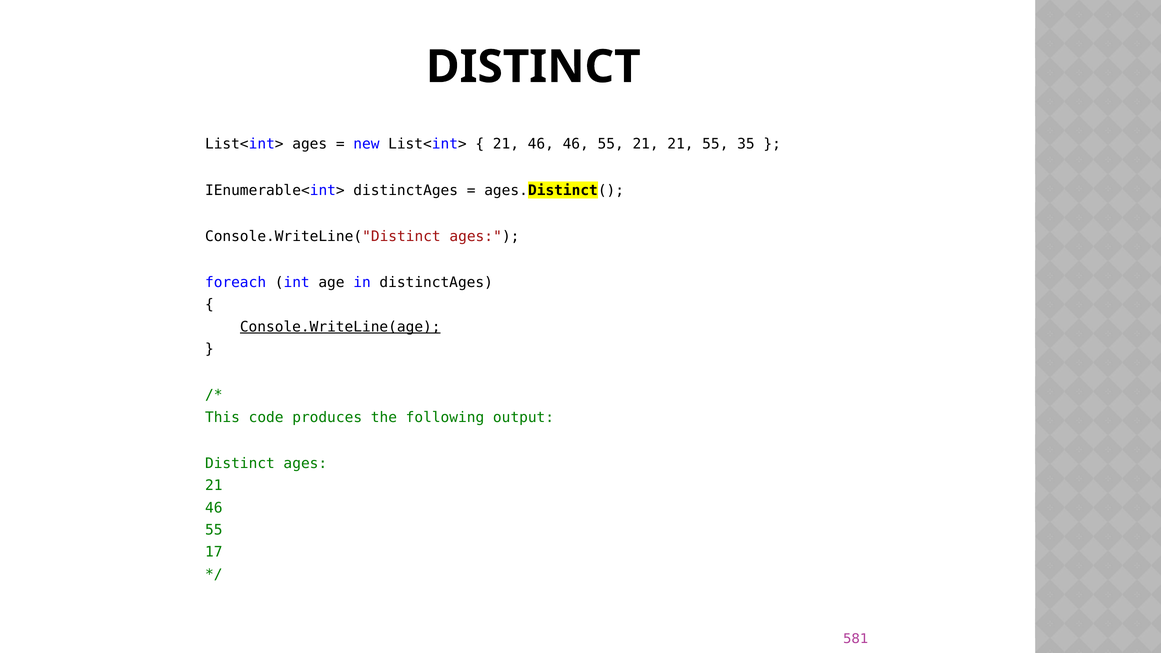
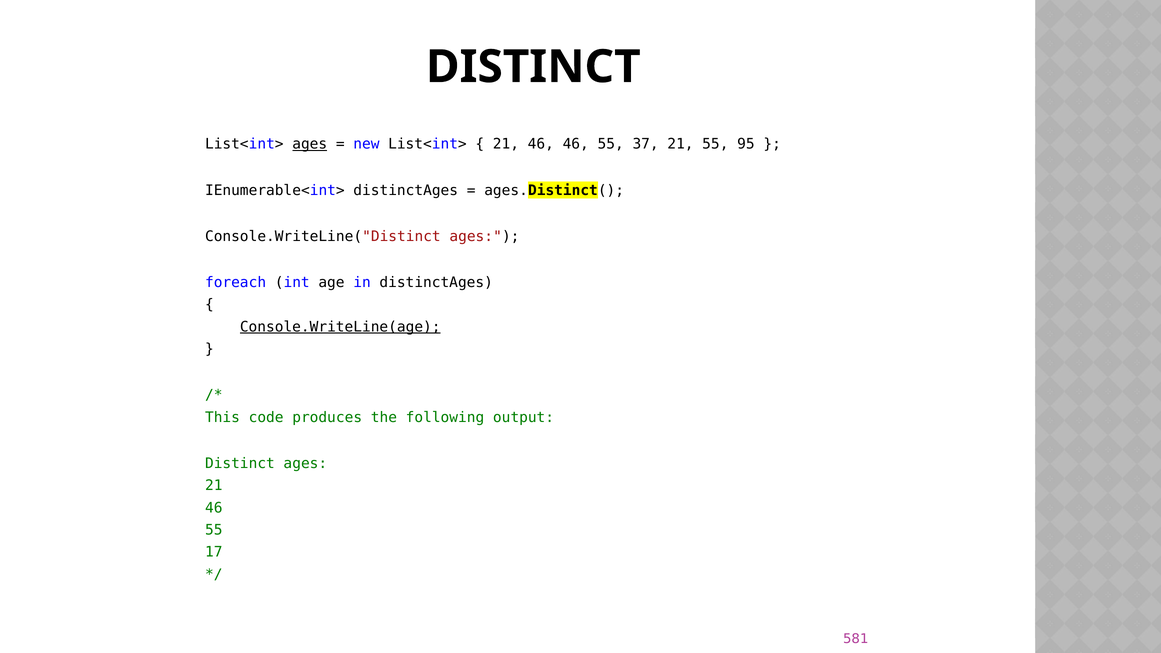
ages at (310, 144) underline: none -> present
55 21: 21 -> 37
35: 35 -> 95
